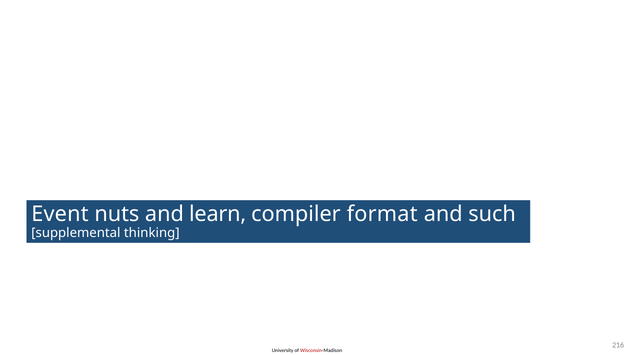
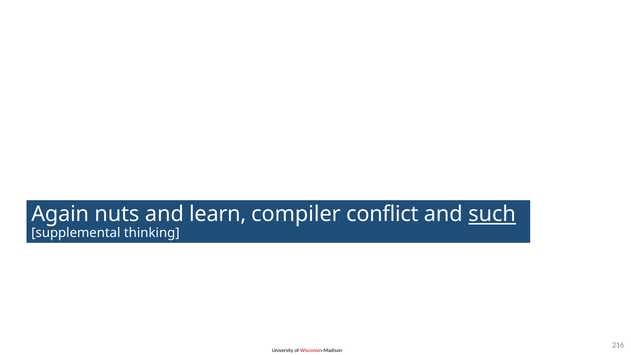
Event: Event -> Again
format: format -> conflict
such underline: none -> present
